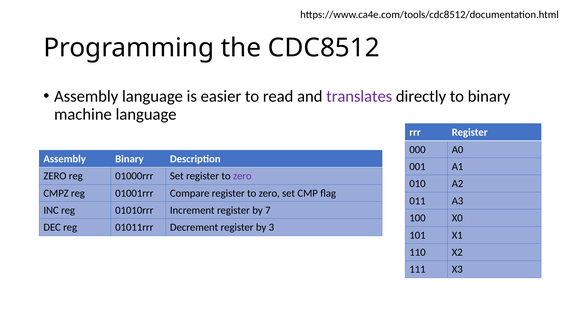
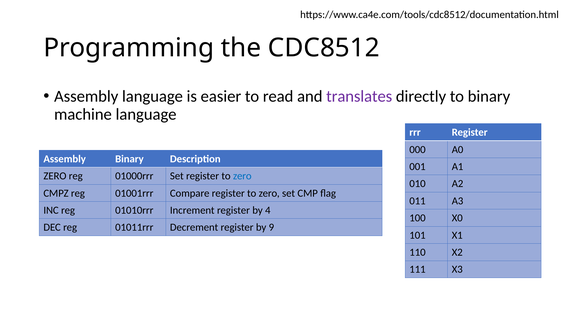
zero at (242, 176) colour: purple -> blue
7: 7 -> 4
3: 3 -> 9
